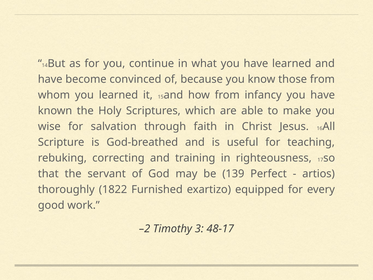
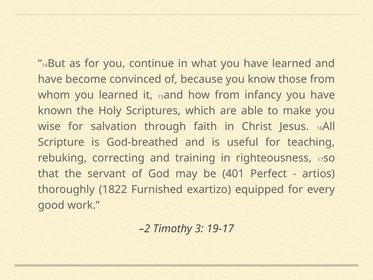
139: 139 -> 401
48-17: 48-17 -> 19-17
